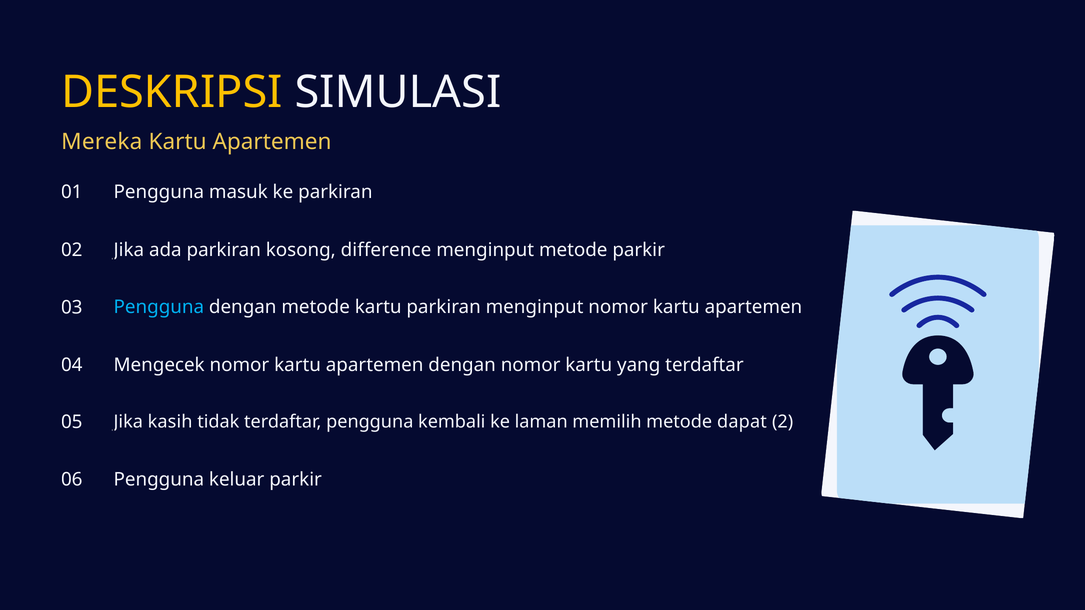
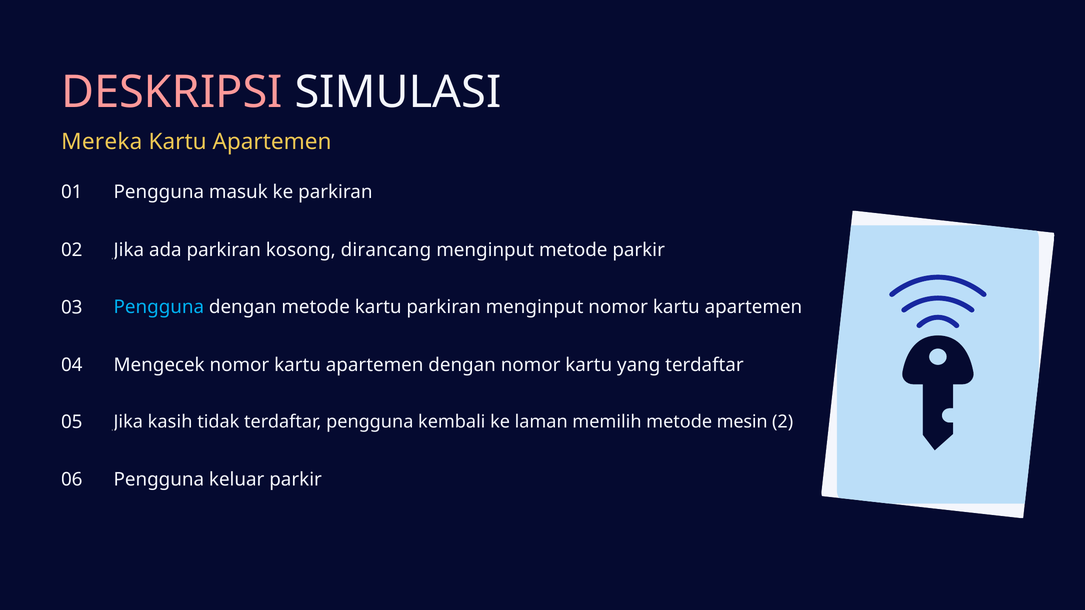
DESKRIPSI colour: yellow -> pink
difference: difference -> dirancang
dapat: dapat -> mesin
